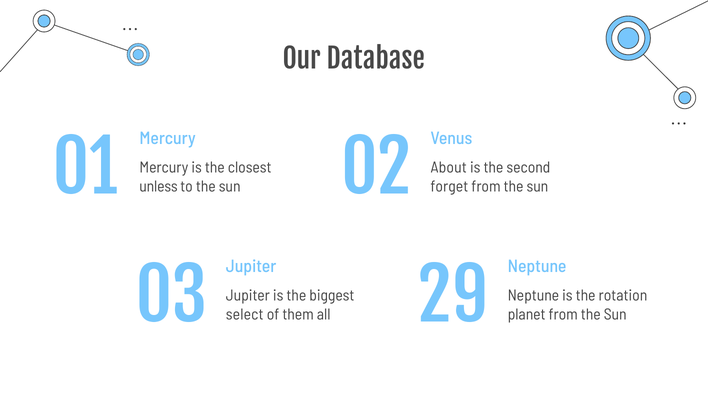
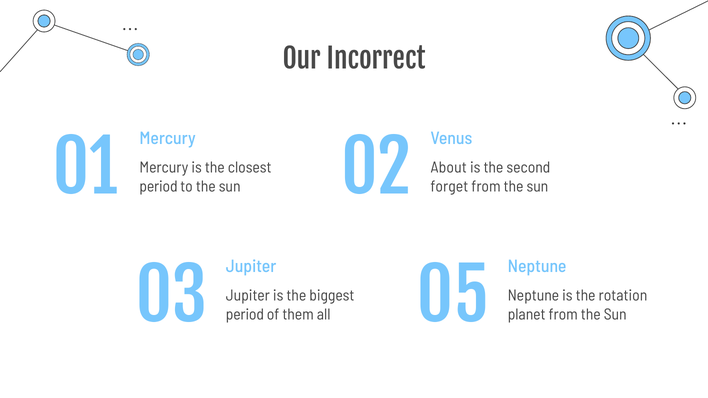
Database: Database -> Incorrect
unless at (158, 187): unless -> period
29: 29 -> 05
select at (245, 315): select -> period
